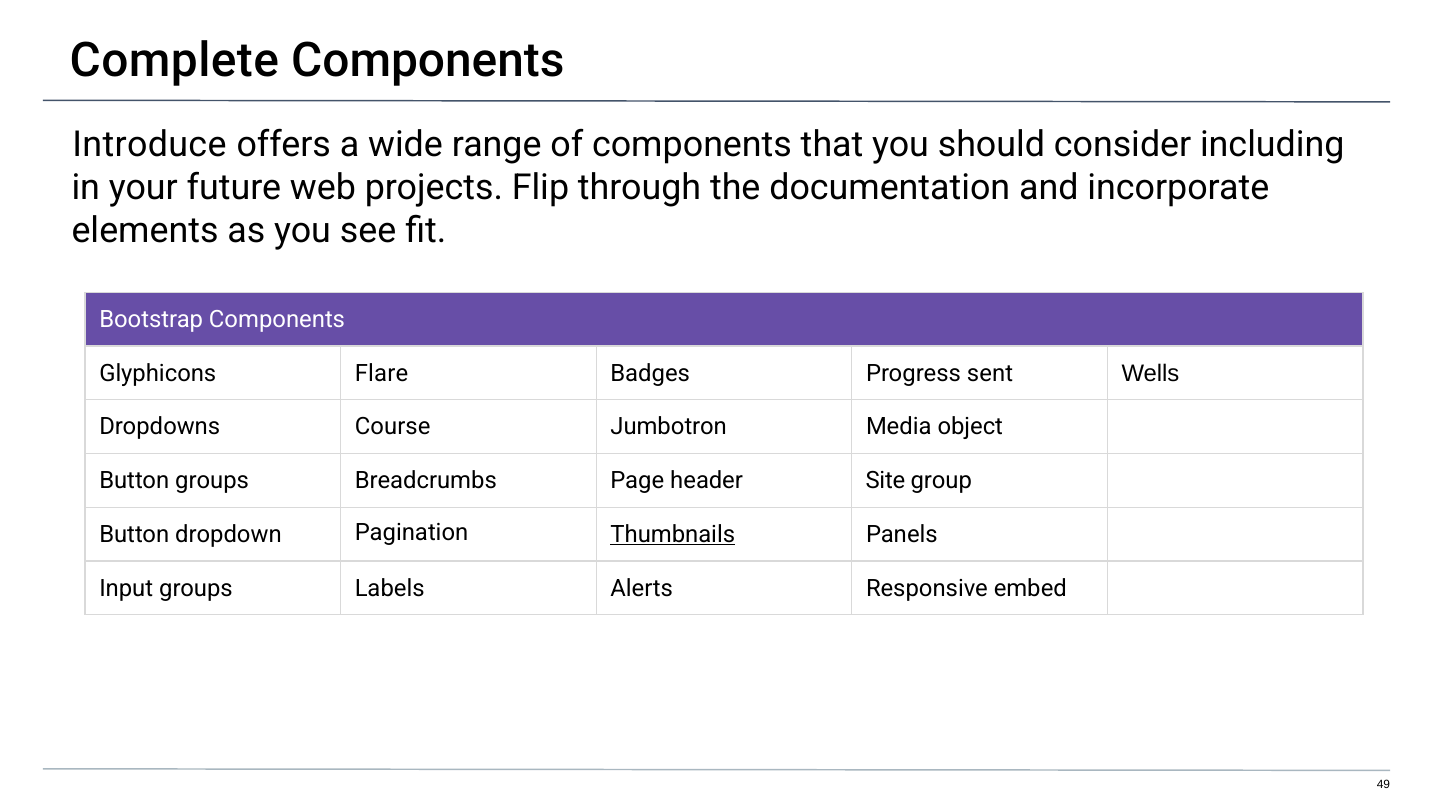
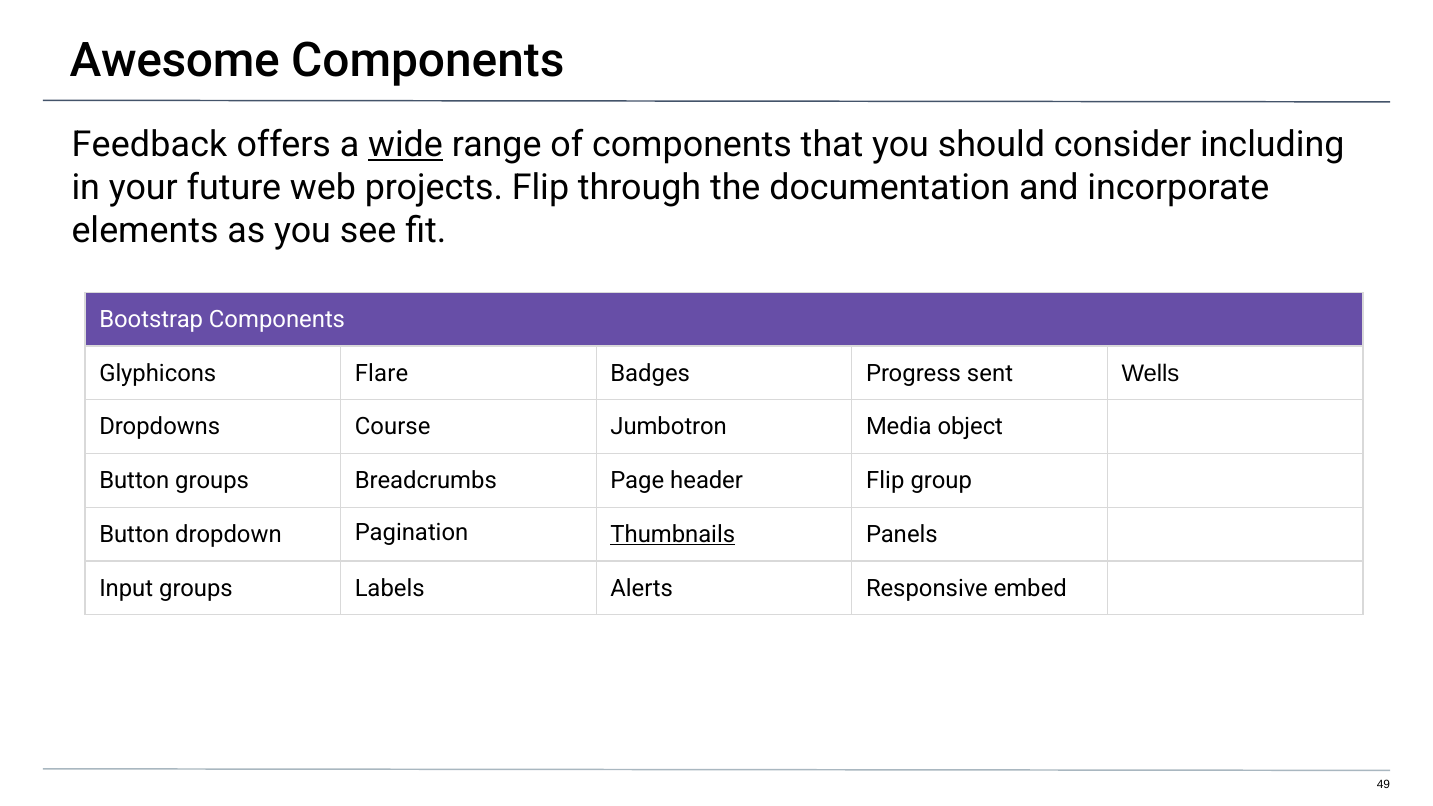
Complete: Complete -> Awesome
Introduce: Introduce -> Feedback
wide underline: none -> present
header Site: Site -> Flip
